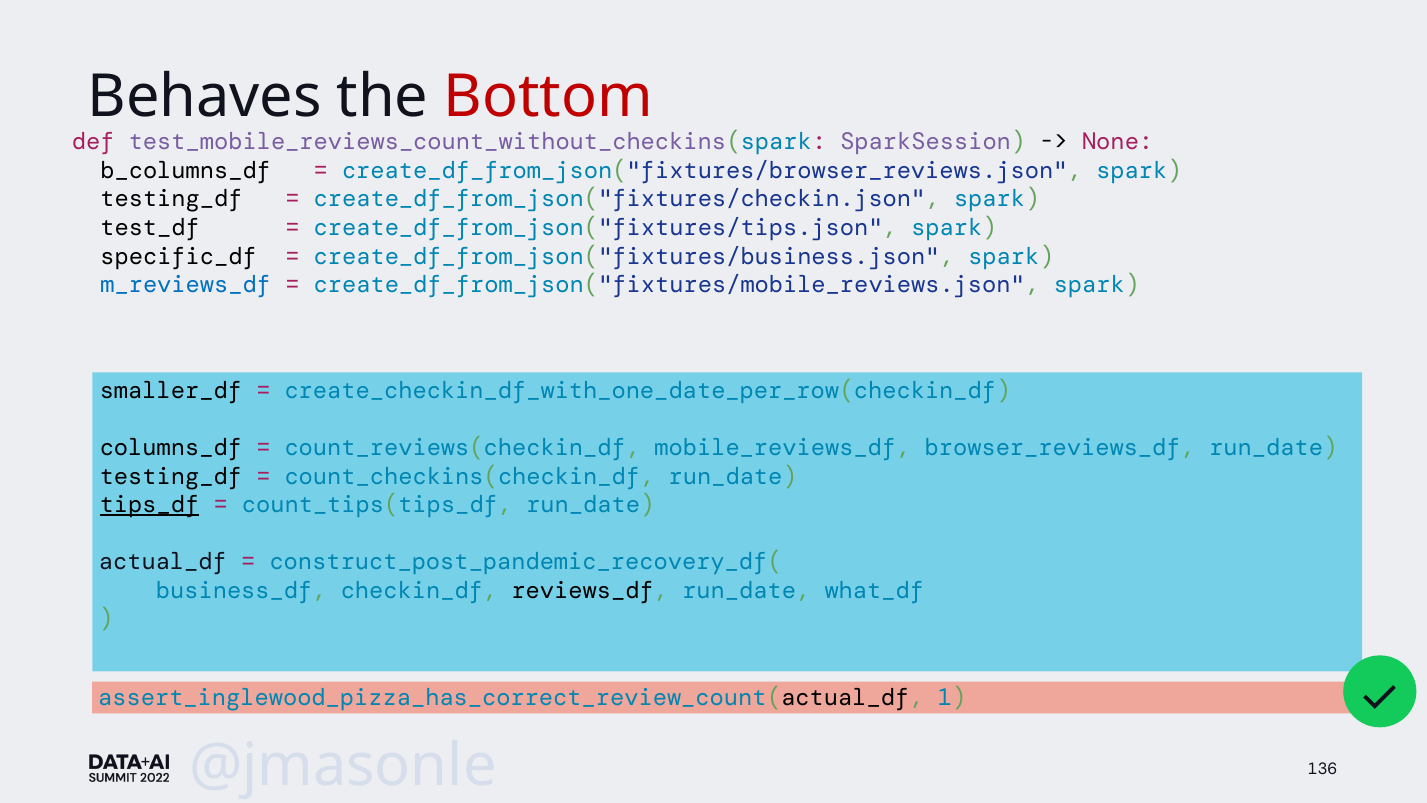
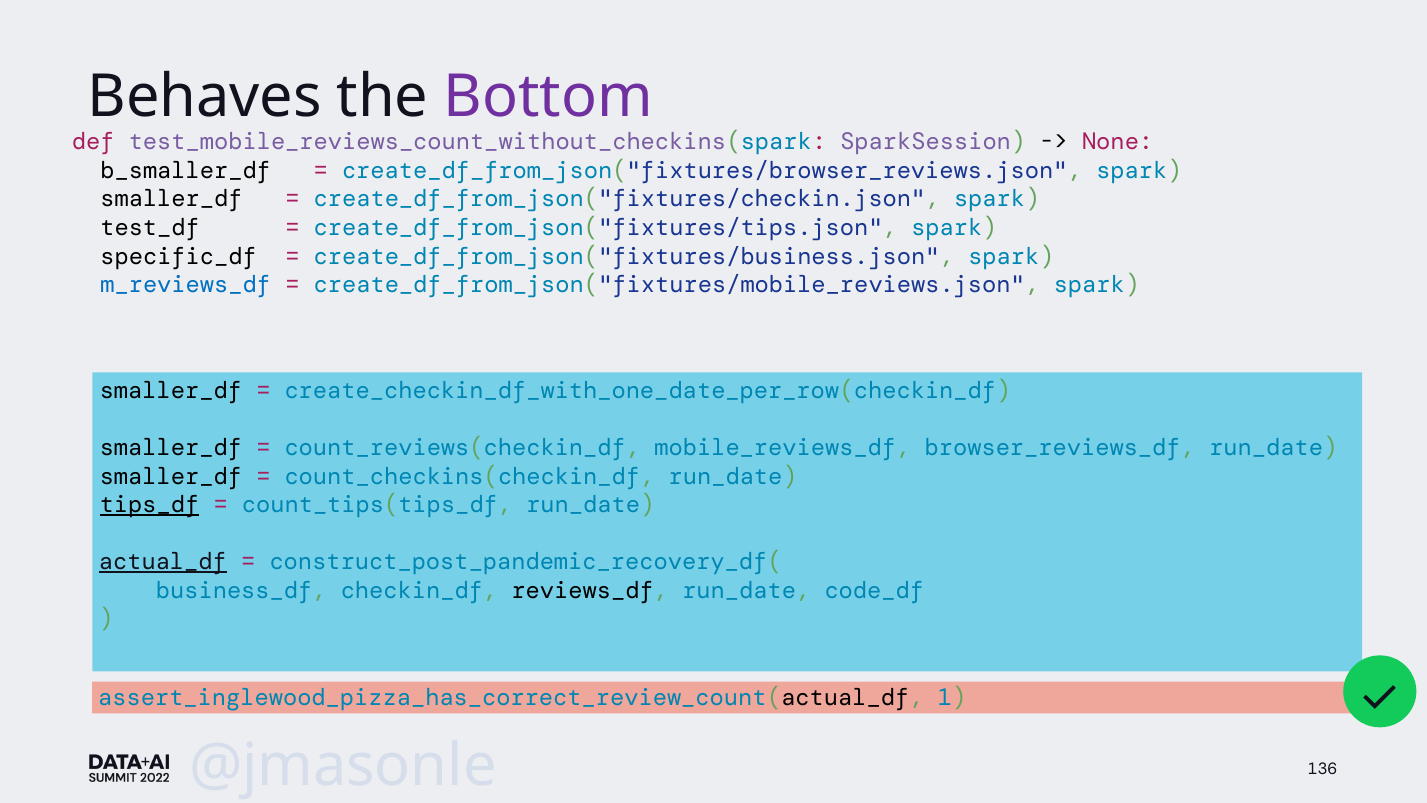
Bottom colour: red -> purple
b_columns_df: b_columns_df -> b_smaller_df
testing_df at (171, 199): testing_df -> smaller_df
columns_df at (171, 448): columns_df -> smaller_df
testing_df at (171, 476): testing_df -> smaller_df
actual_df underline: none -> present
what_df: what_df -> code_df
